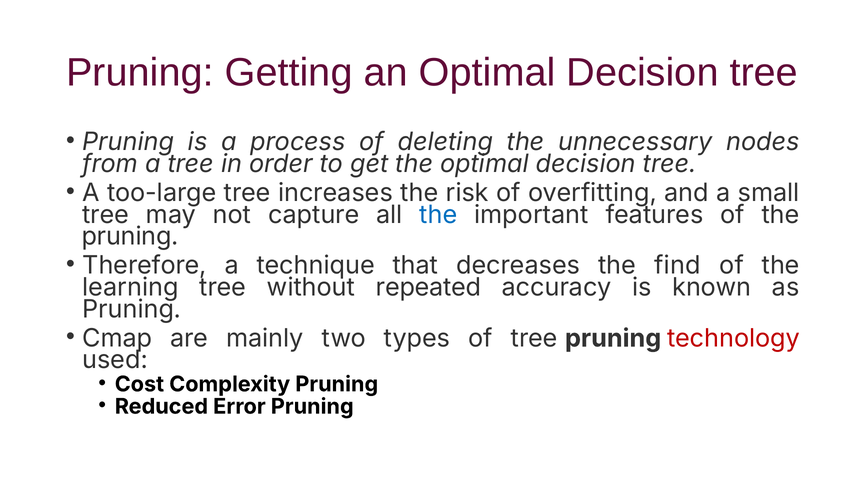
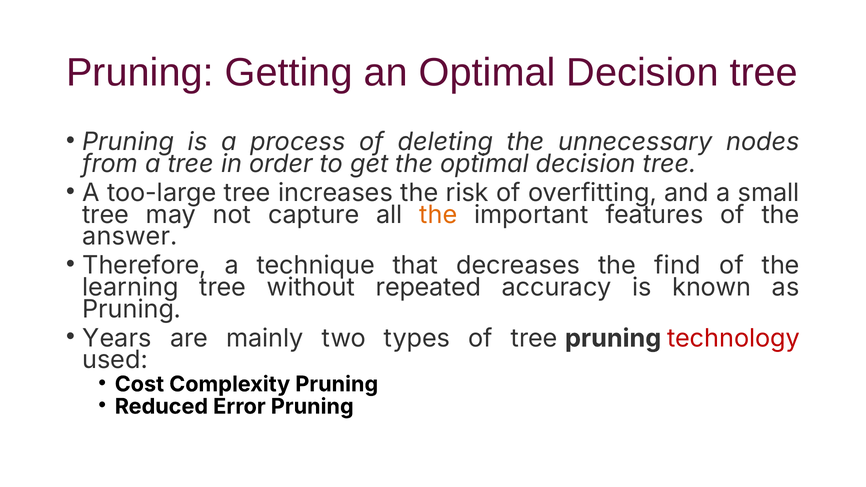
the at (438, 215) colour: blue -> orange
pruning at (130, 237): pruning -> answer
Cmap: Cmap -> Years
